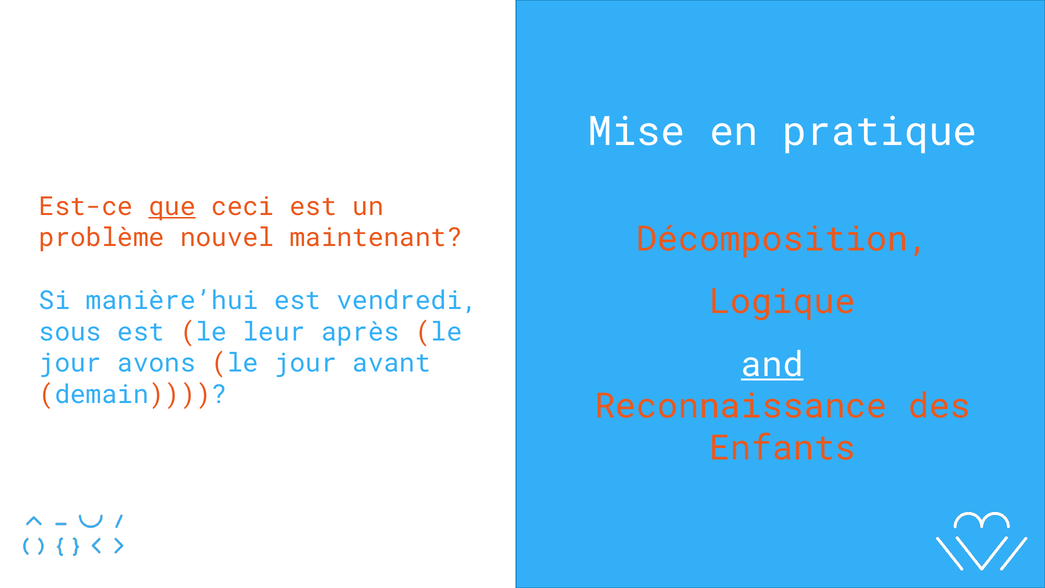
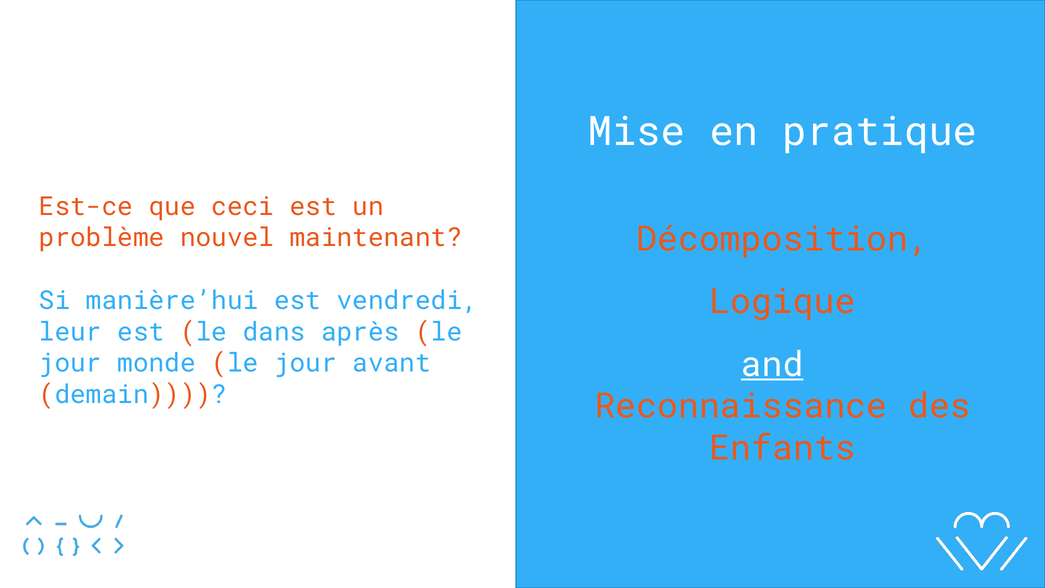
que underline: present -> none
sous: sous -> leur
leur: leur -> dans
avons: avons -> monde
